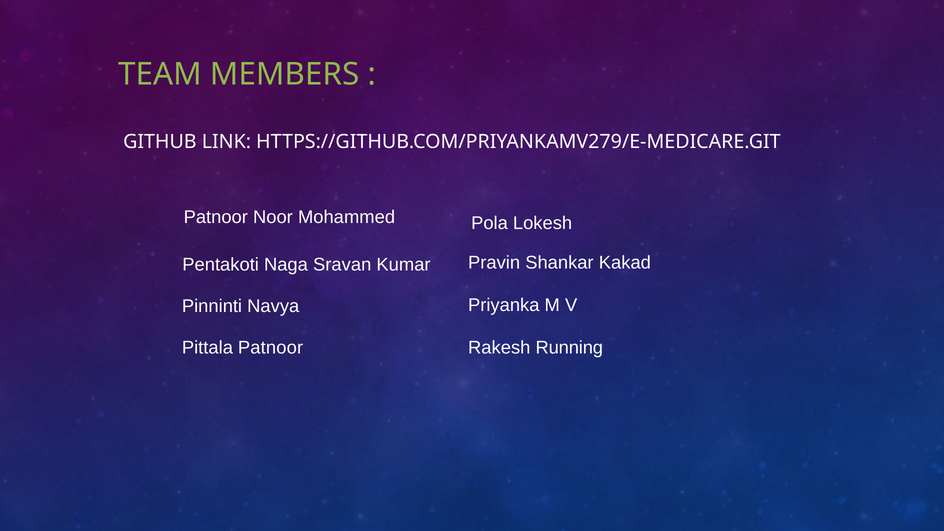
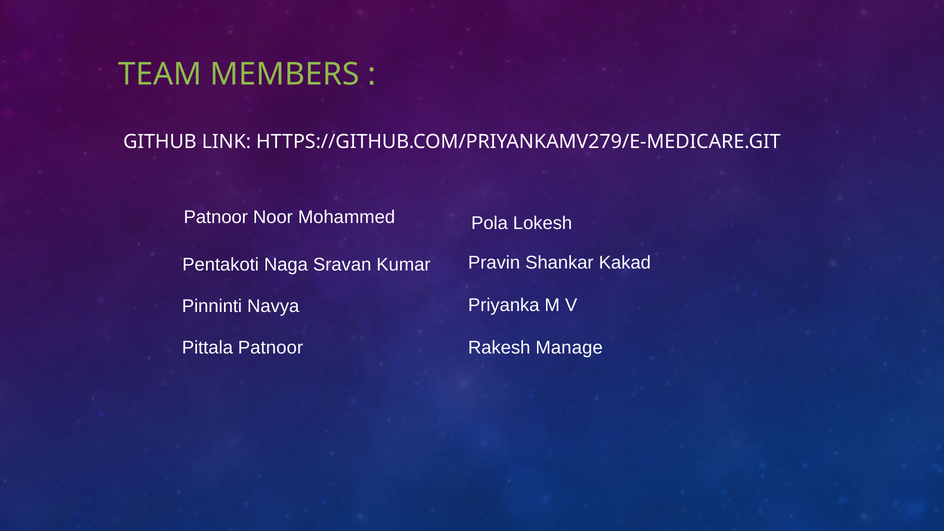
Running: Running -> Manage
